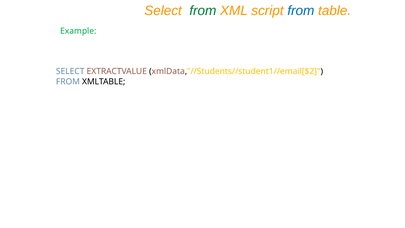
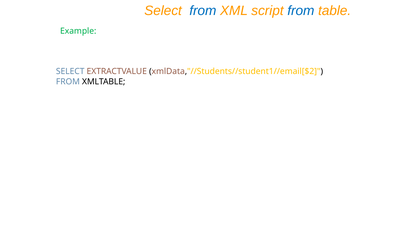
from at (203, 11) colour: green -> blue
